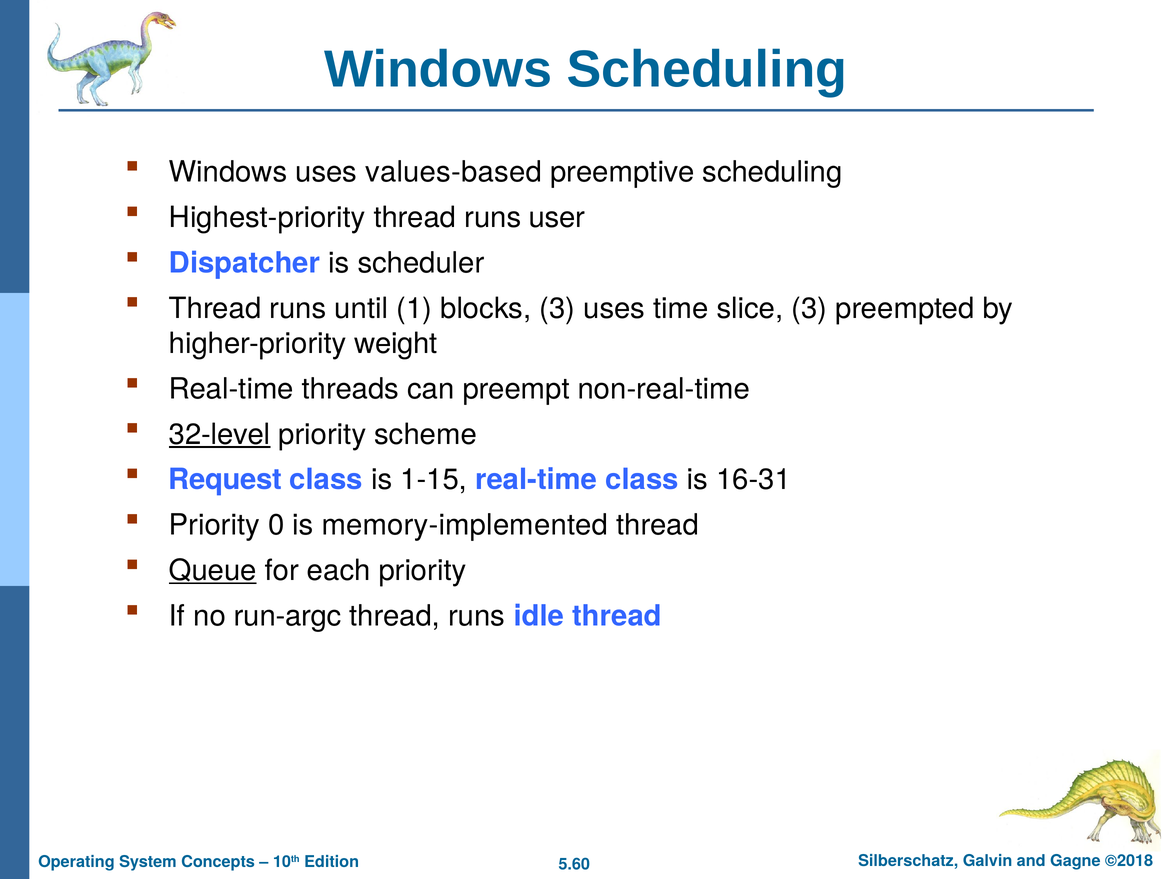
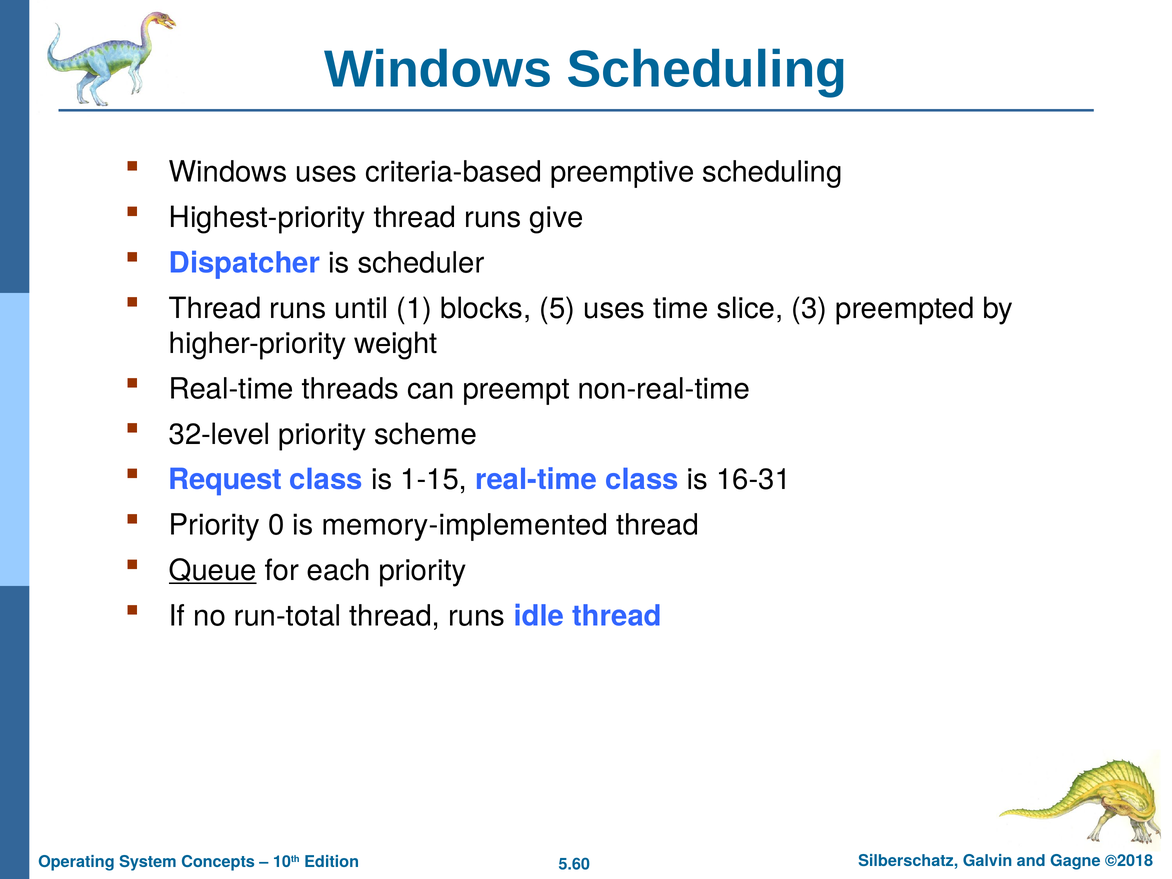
values-based: values-based -> criteria-based
user: user -> give
blocks 3: 3 -> 5
32-level underline: present -> none
run-argc: run-argc -> run-total
